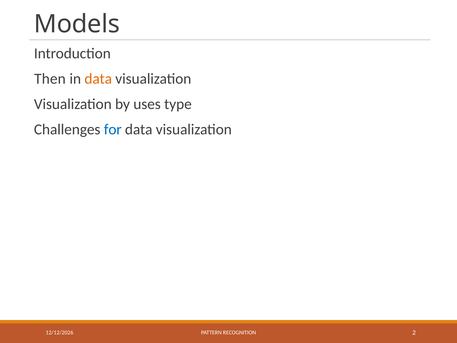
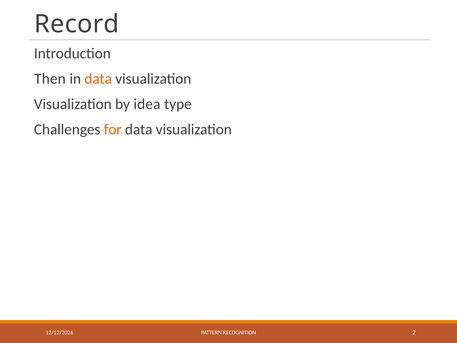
Models: Models -> Record
uses: uses -> idea
for colour: blue -> orange
